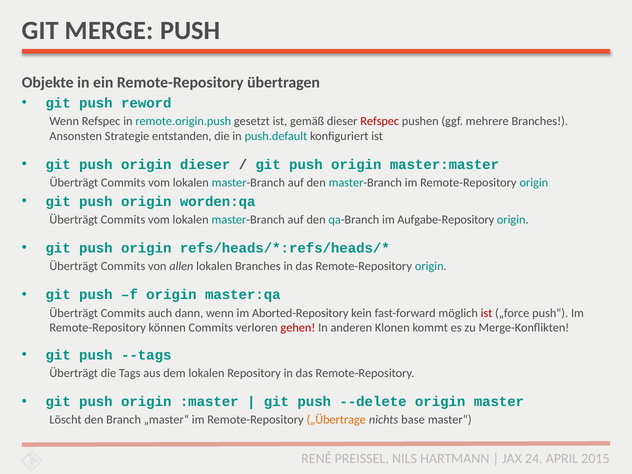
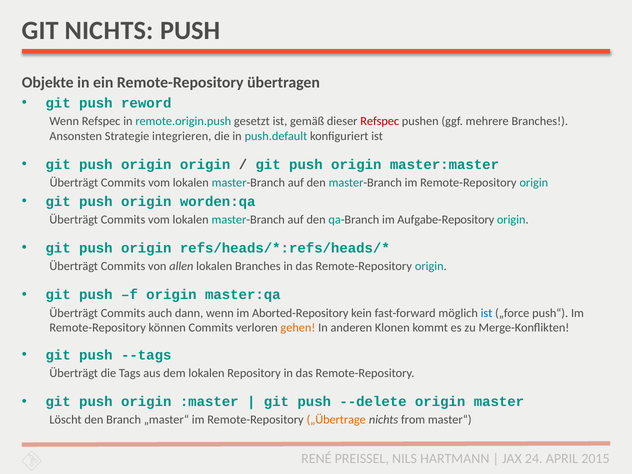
GIT MERGE: MERGE -> NICHTS
entstanden: entstanden -> integrieren
origin dieser: dieser -> origin
ist at (487, 313) colour: red -> blue
gehen colour: red -> orange
base: base -> from
